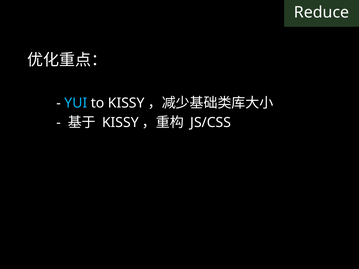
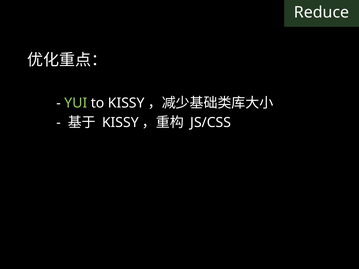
YUI colour: light blue -> light green
